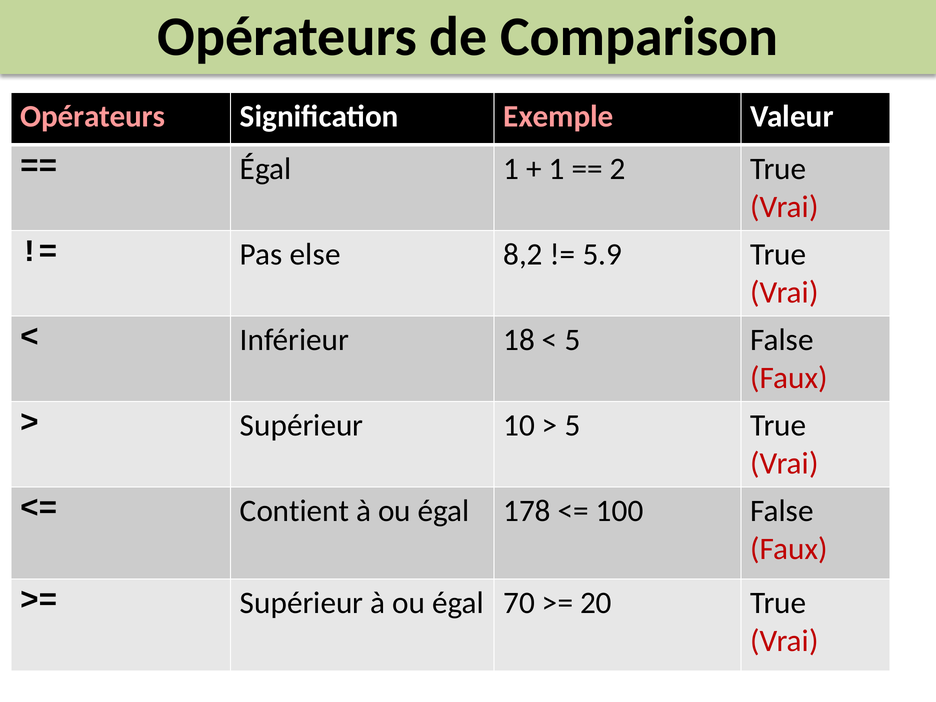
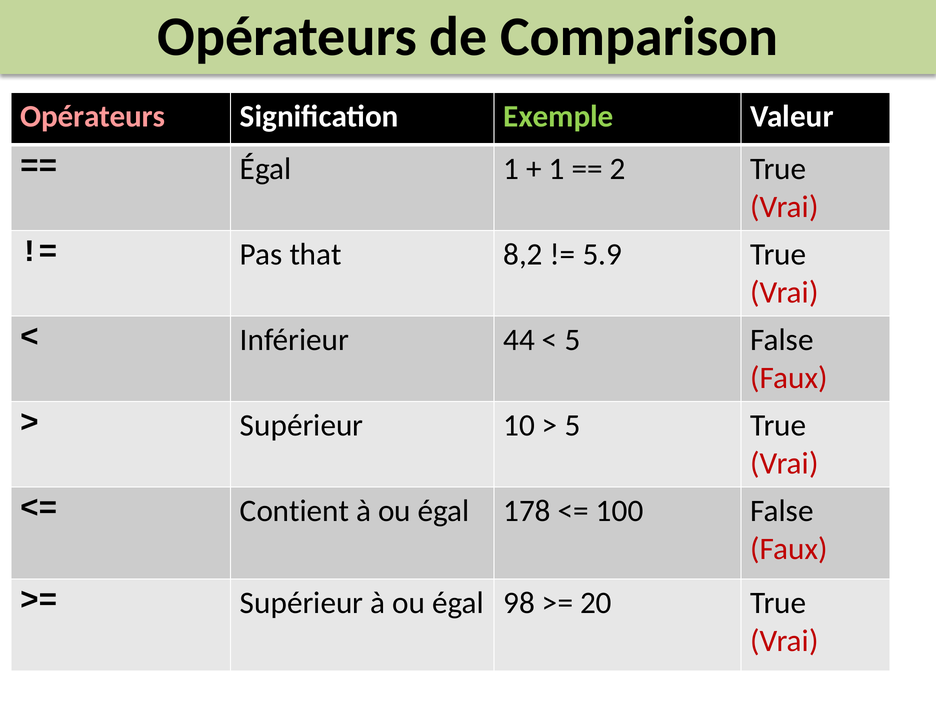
Exemple colour: pink -> light green
else: else -> that
18: 18 -> 44
70: 70 -> 98
